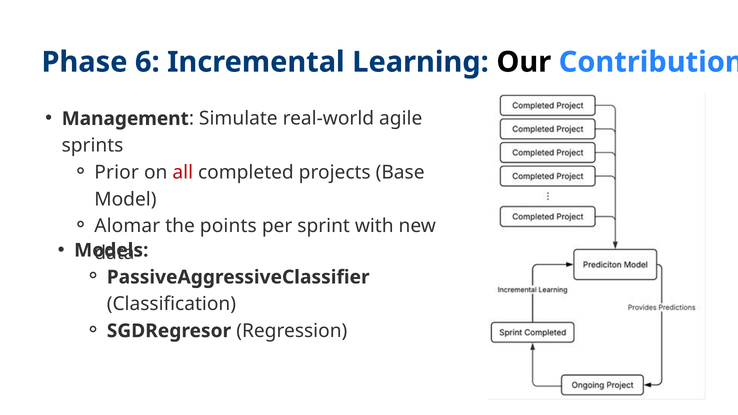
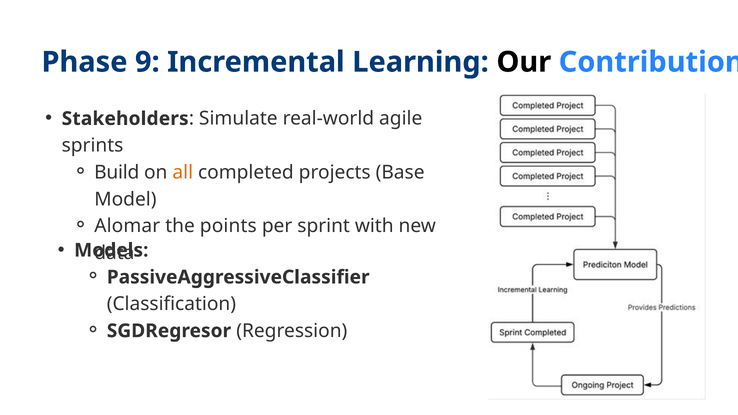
6: 6 -> 9
Management: Management -> Stakeholders
Prior: Prior -> Build
all colour: red -> orange
